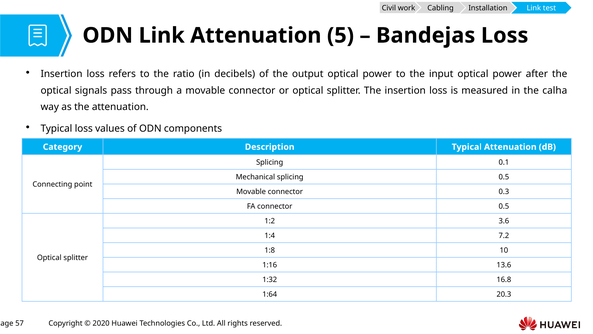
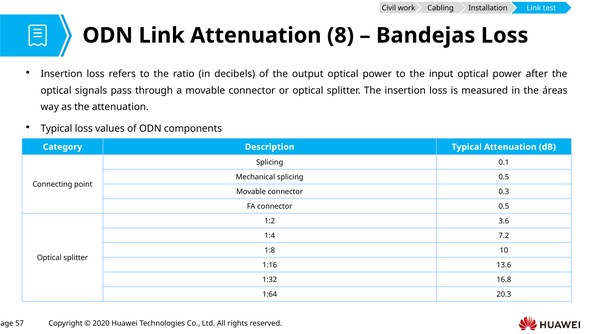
5: 5 -> 8
calha: calha -> áreas
